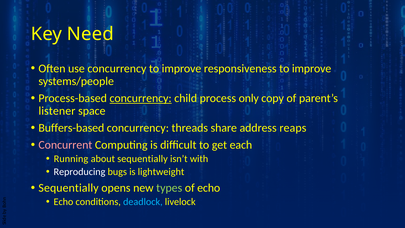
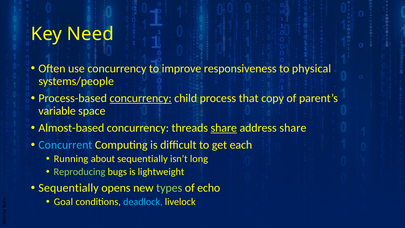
responsiveness to improve: improve -> physical
only: only -> that
listener: listener -> variable
Buffers-based: Buffers-based -> Almost-based
share at (224, 128) underline: none -> present
address reaps: reaps -> share
Concurrent colour: pink -> light blue
with: with -> long
Reproducing colour: white -> light green
Echo at (63, 202): Echo -> Goal
